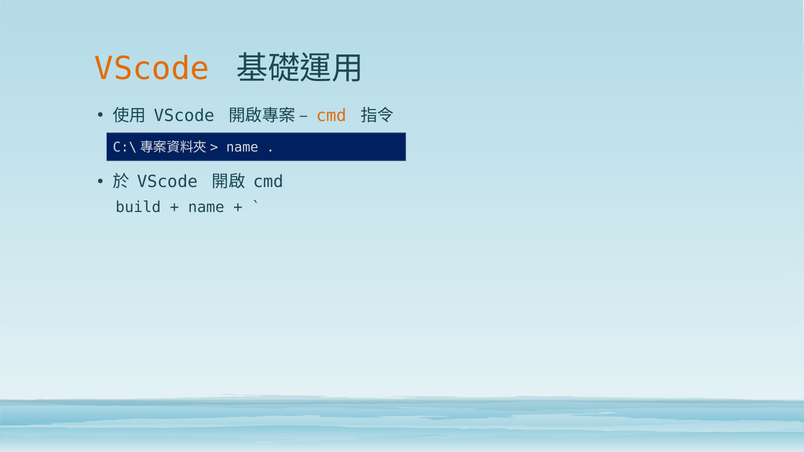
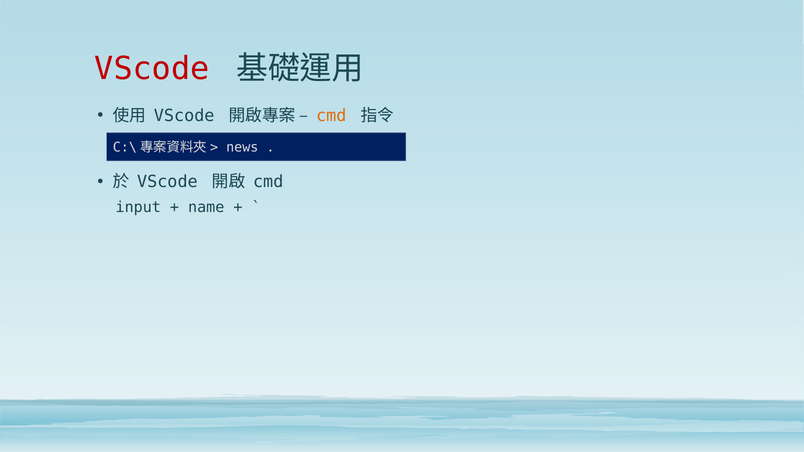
VScode at (152, 69) colour: orange -> red
name at (242, 148): name -> news
build: build -> input
